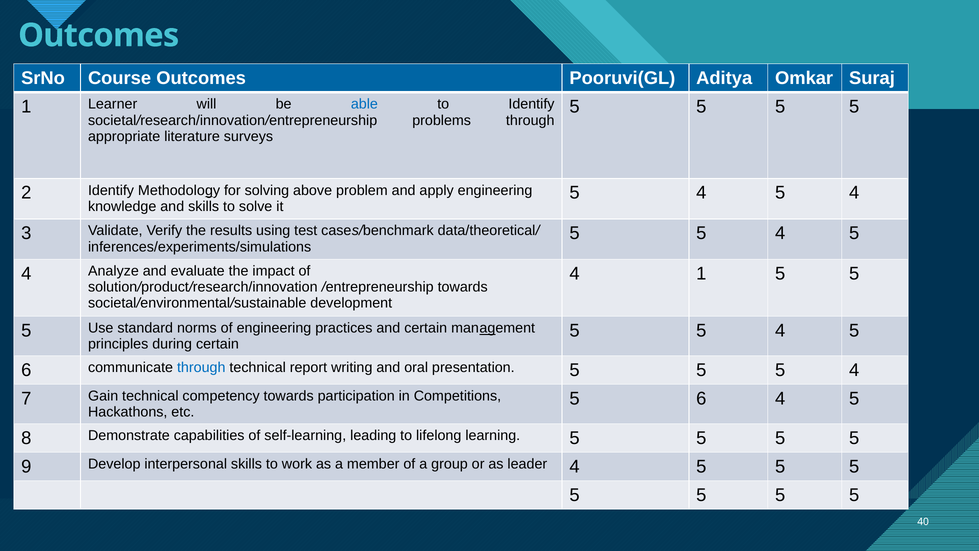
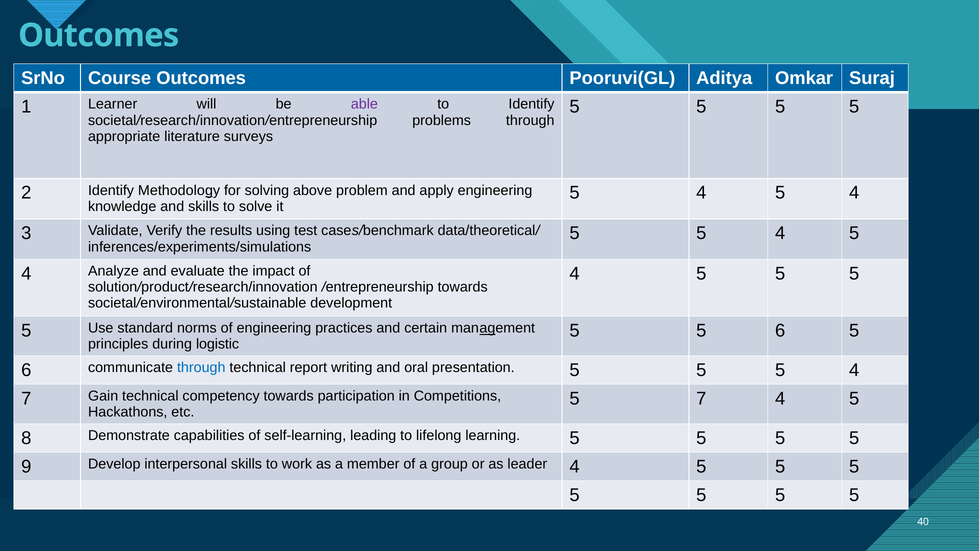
able colour: blue -> purple
1 at (701, 273): 1 -> 5
4 at (780, 330): 4 -> 6
during certain: certain -> logistic
6 at (701, 398): 6 -> 7
